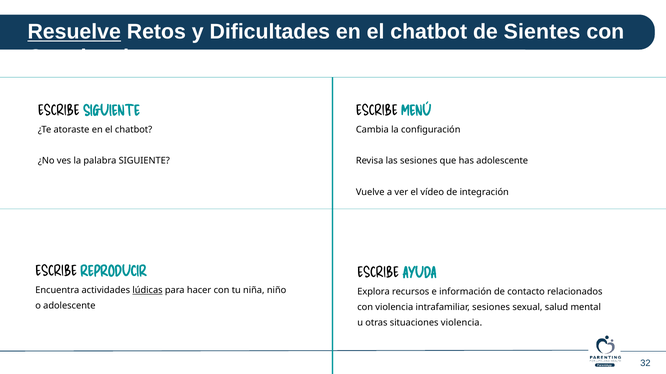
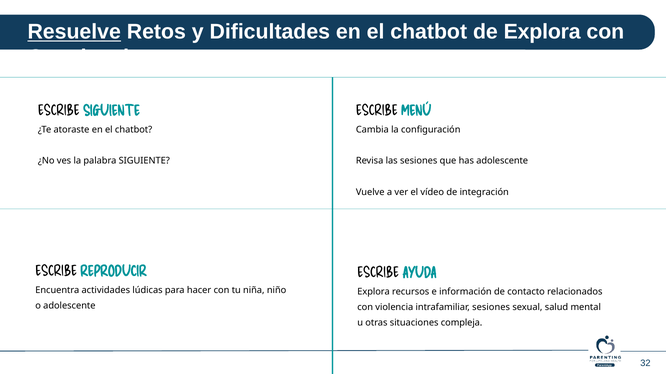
de Sientes: Sientes -> Explora
lúdicas underline: present -> none
situaciones violencia: violencia -> compleja
